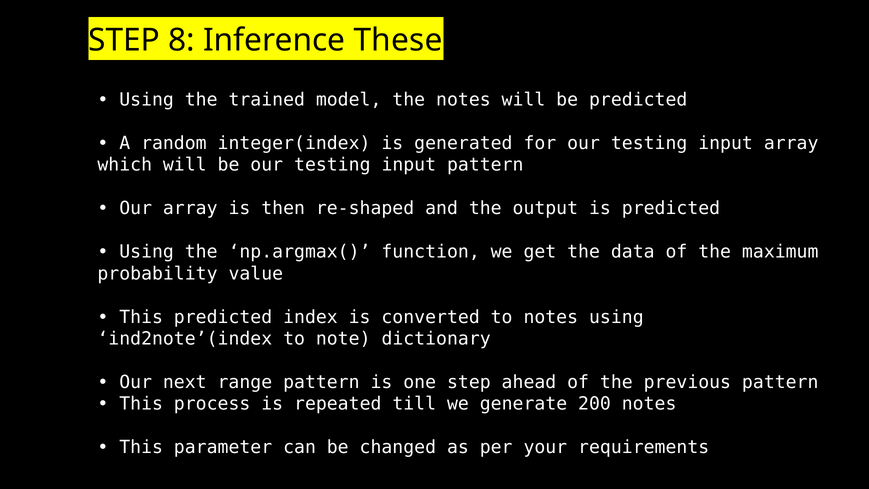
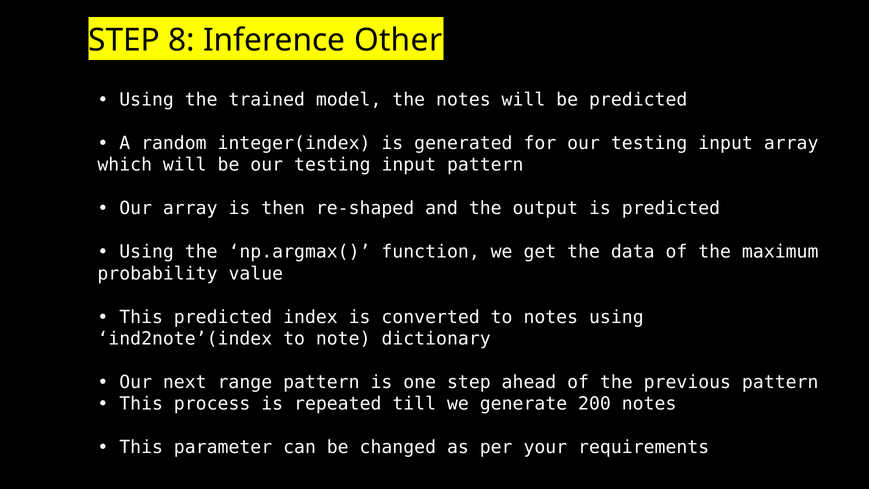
These: These -> Other
